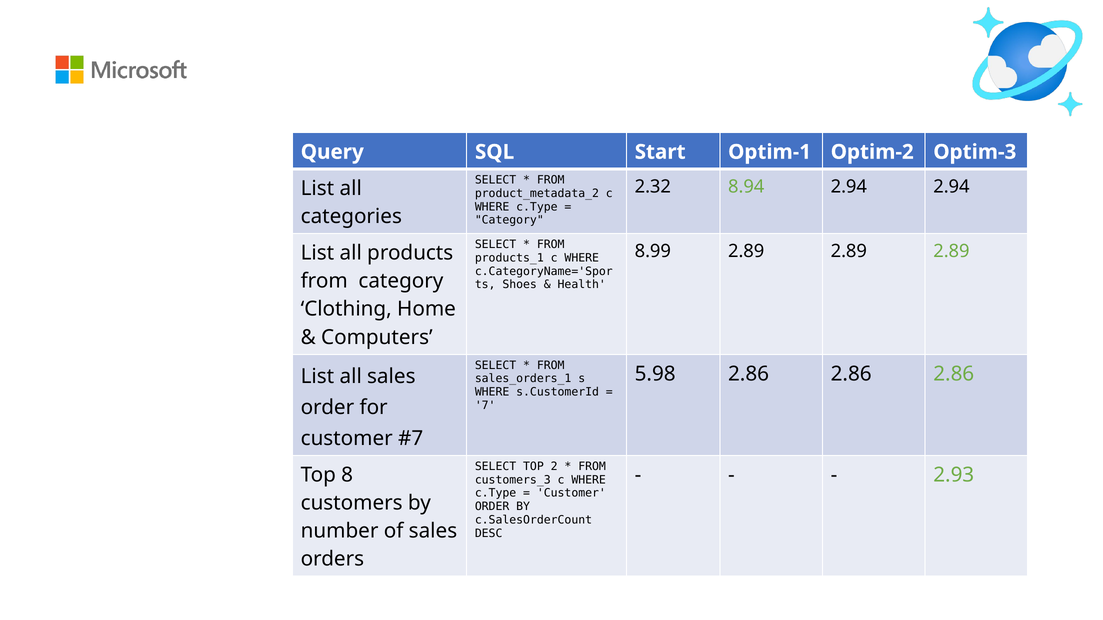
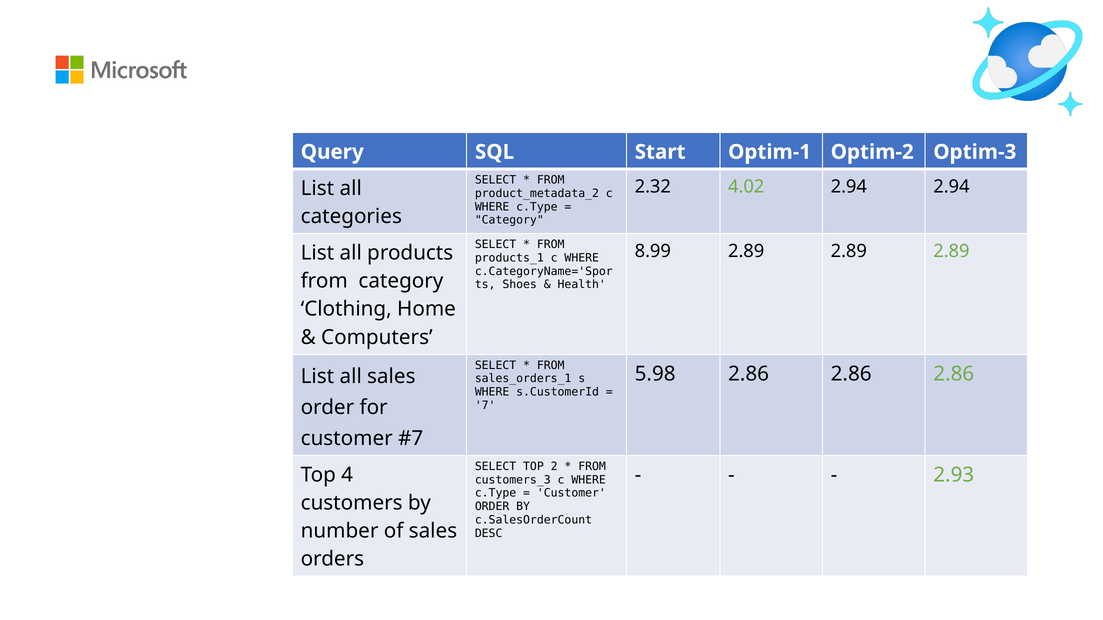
8.94: 8.94 -> 4.02
8: 8 -> 4
